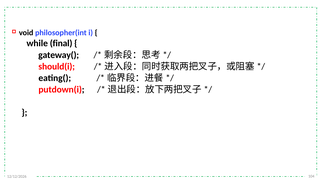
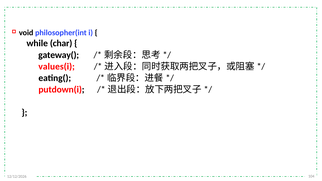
final: final -> char
should(i: should(i -> values(i
